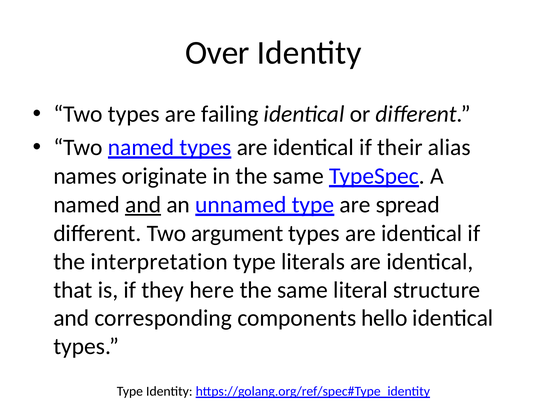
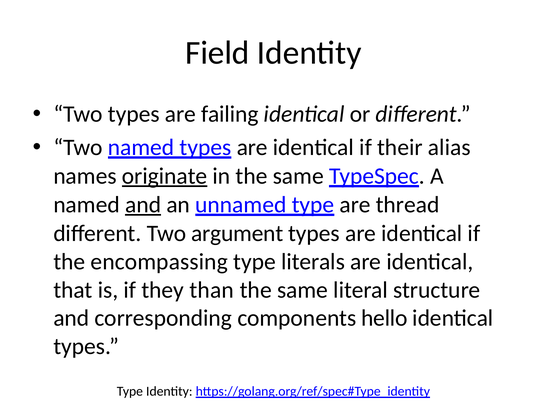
Over: Over -> Field
originate underline: none -> present
spread: spread -> thread
interpretation: interpretation -> encompassing
here: here -> than
